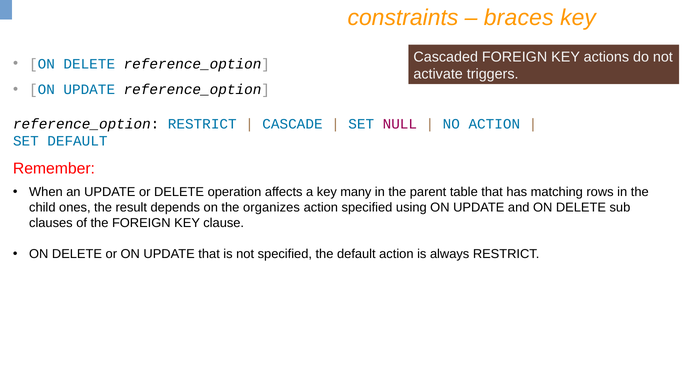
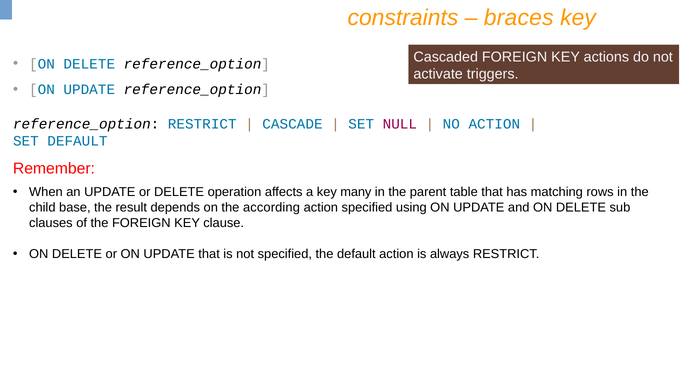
ones: ones -> base
organizes: organizes -> according
